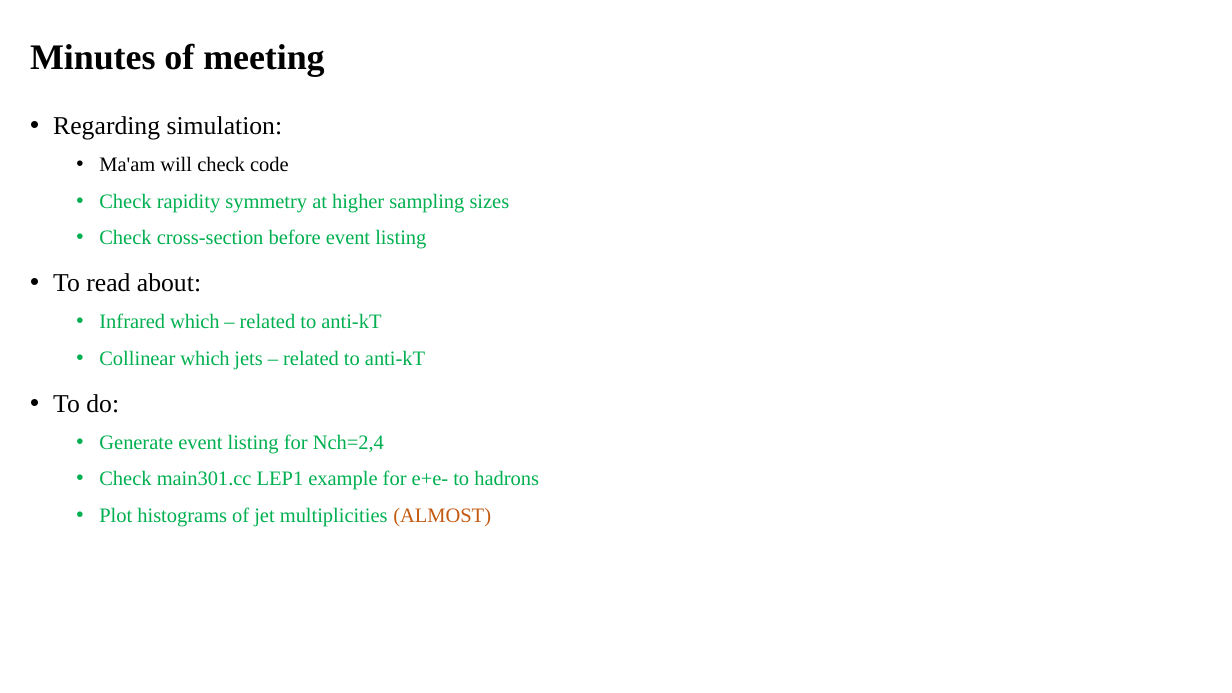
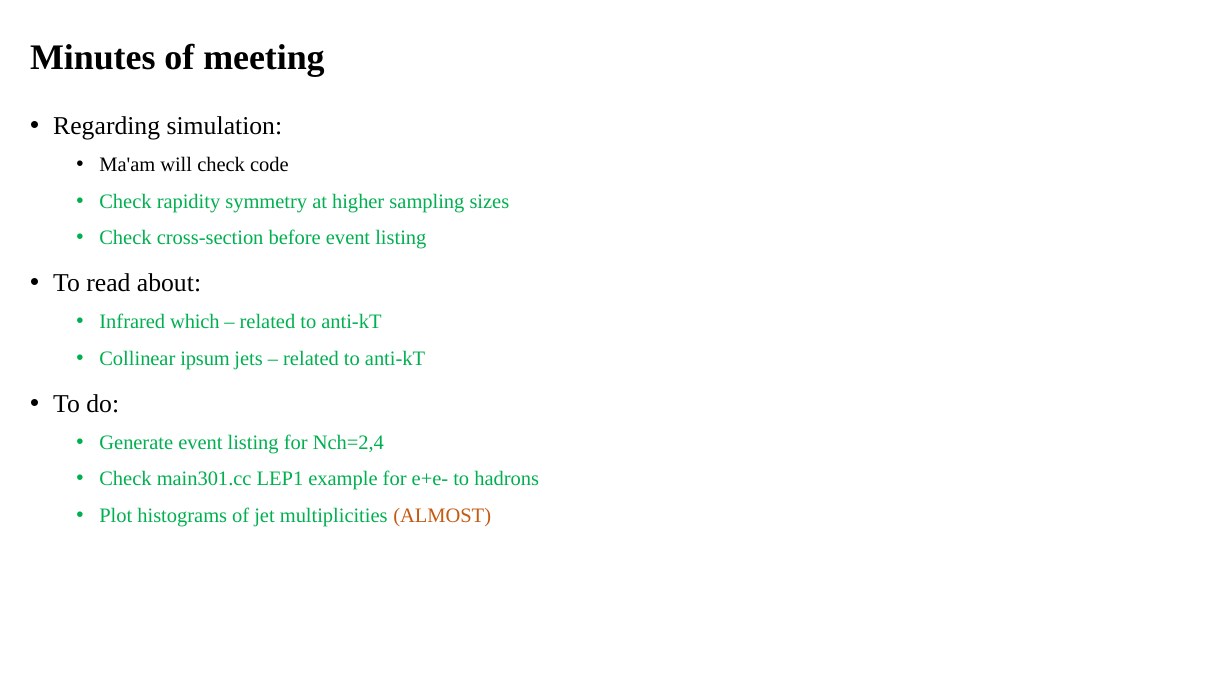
Collinear which: which -> ipsum
